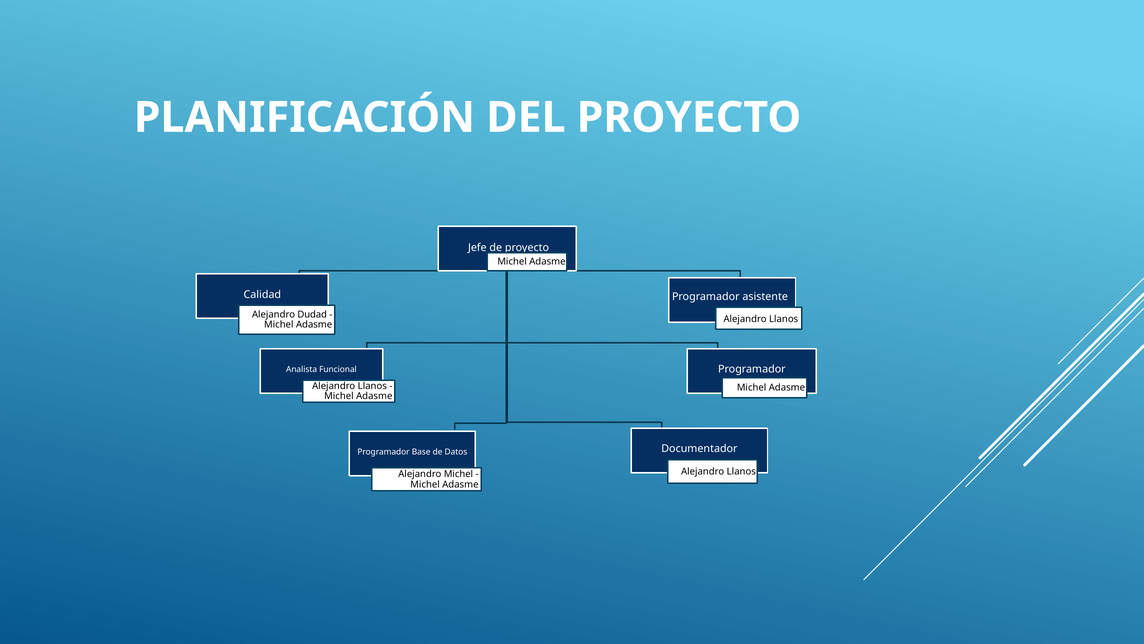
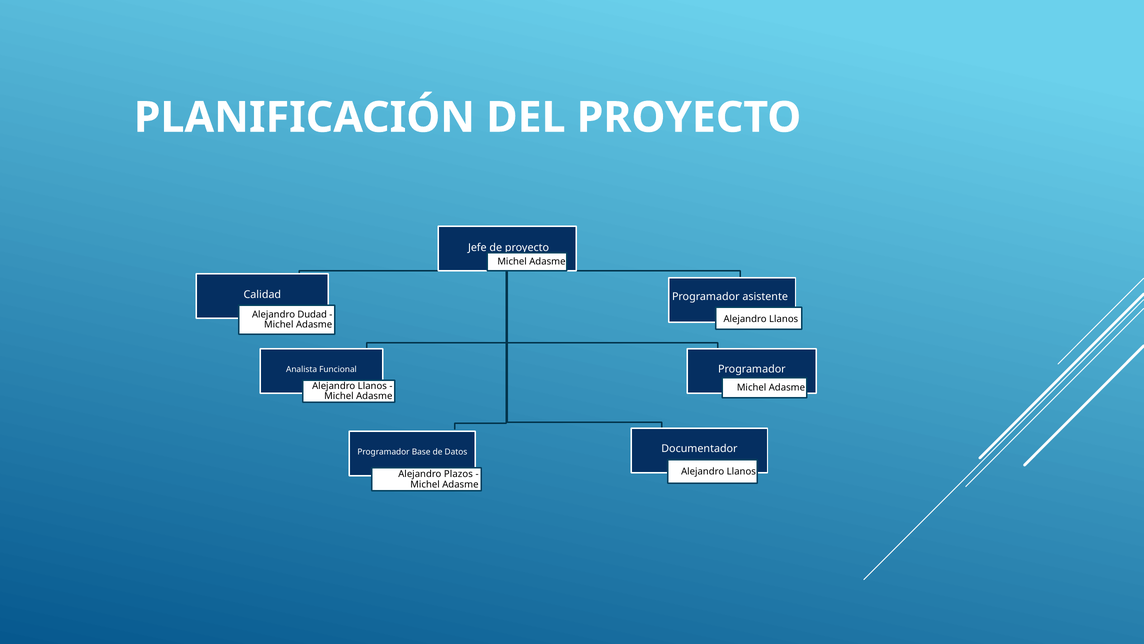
Alejandro Michel: Michel -> Plazos
